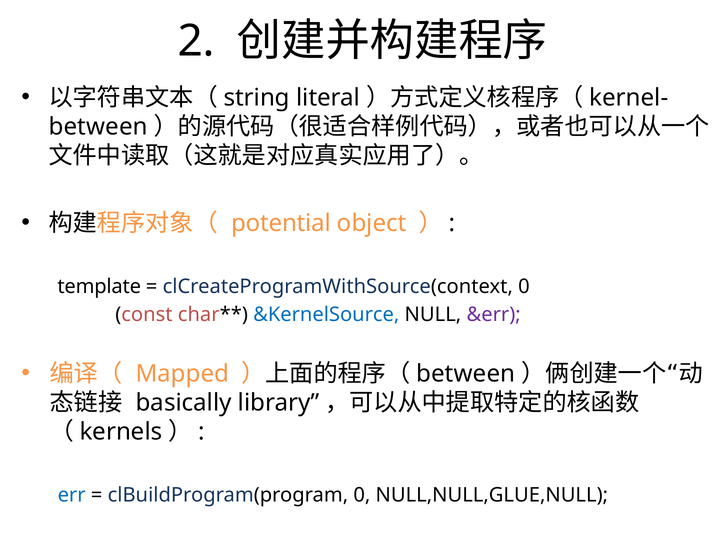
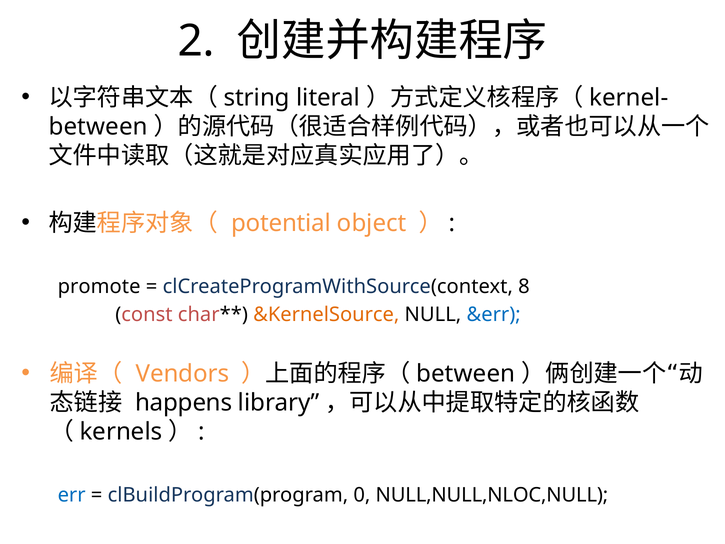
template: template -> promote
clCreateProgramWithSource(context 0: 0 -> 8
&KernelSource colour: blue -> orange
&err colour: purple -> blue
Mapped: Mapped -> Vendors
basically: basically -> happens
NULL,NULL,GLUE,NULL: NULL,NULL,GLUE,NULL -> NULL,NULL,NLOC,NULL
